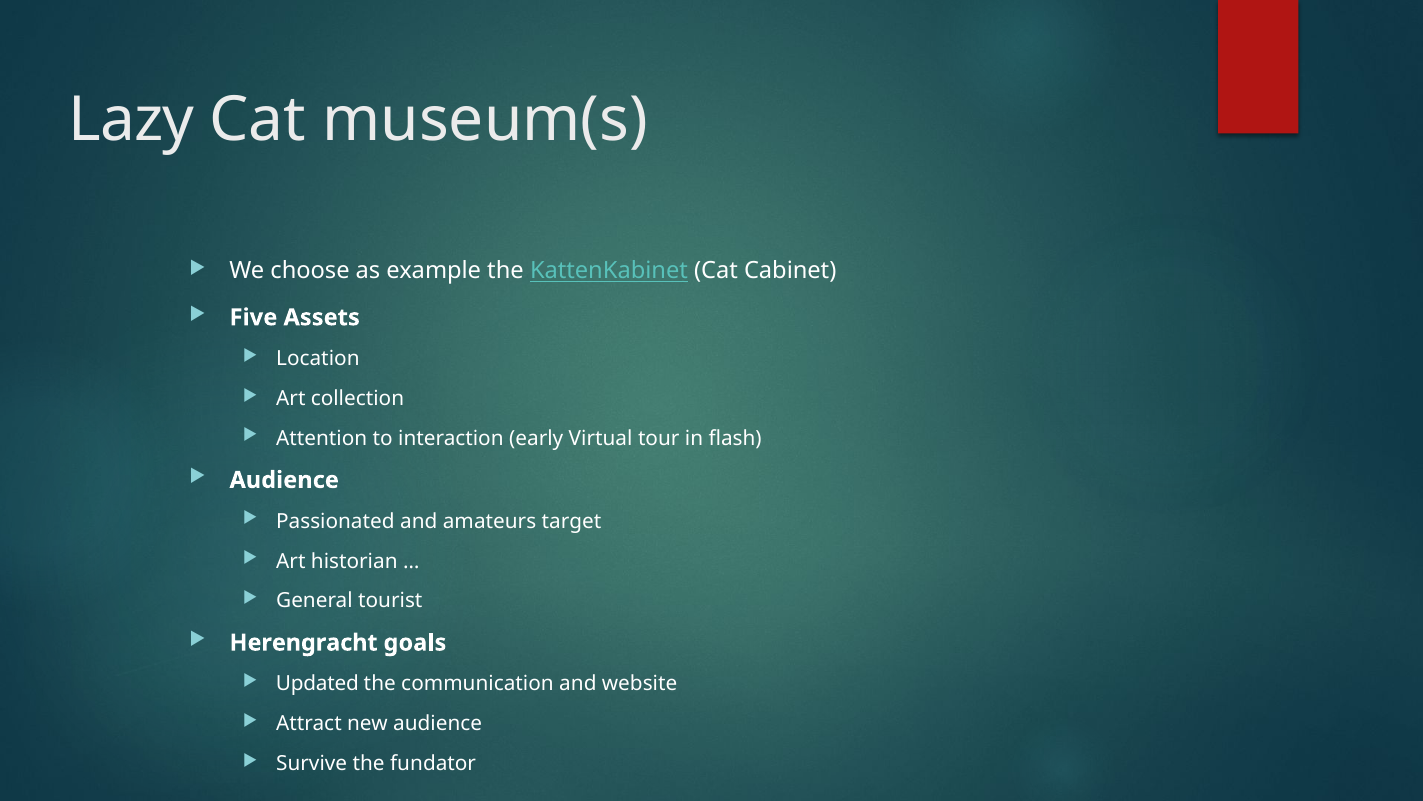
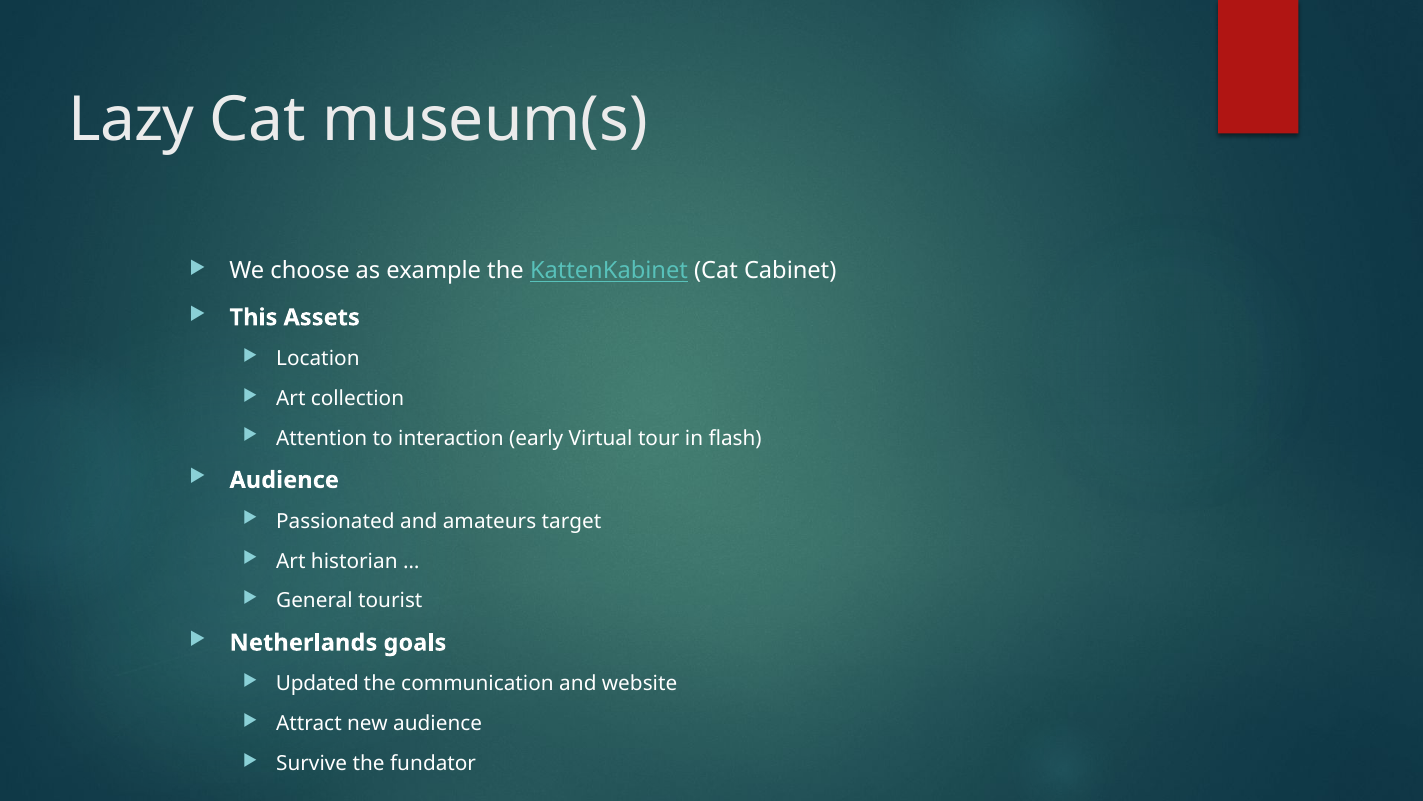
Five: Five -> This
Herengracht: Herengracht -> Netherlands
